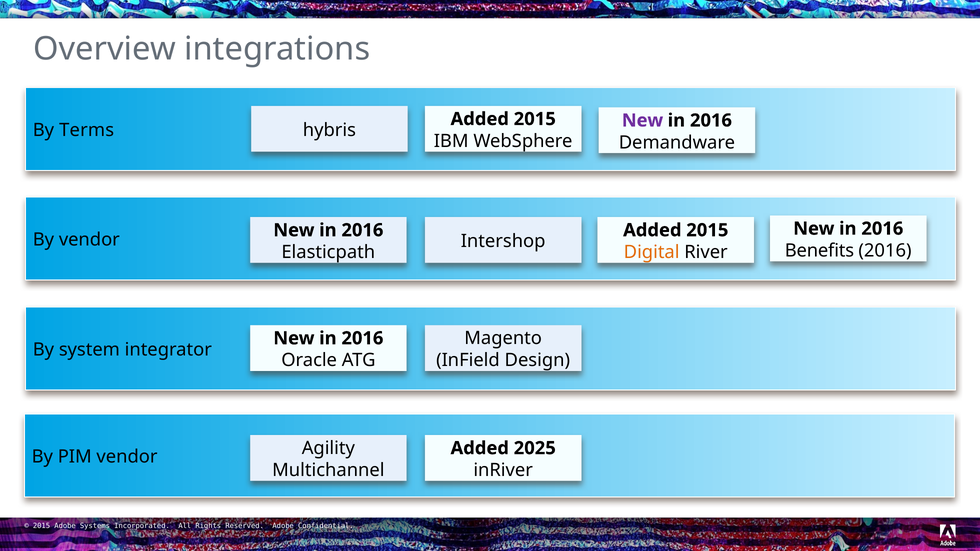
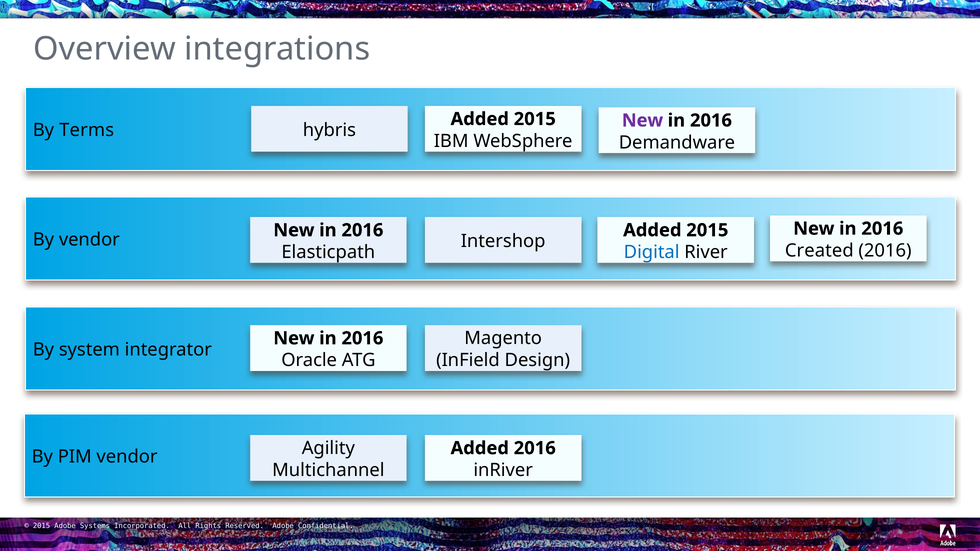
Benefits: Benefits -> Created
Digital colour: orange -> blue
Added 2025: 2025 -> 2016
